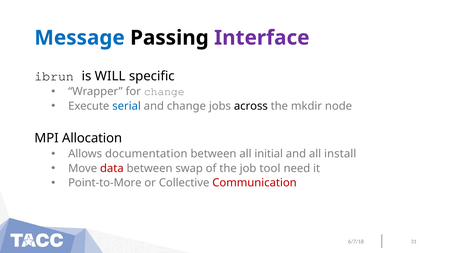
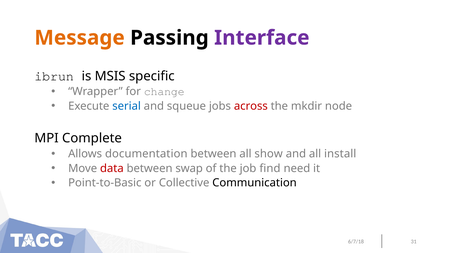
Message colour: blue -> orange
WILL: WILL -> MSIS
and change: change -> squeue
across colour: black -> red
Allocation: Allocation -> Complete
initial: initial -> show
tool: tool -> find
Point-to-More: Point-to-More -> Point-to-Basic
Communication colour: red -> black
